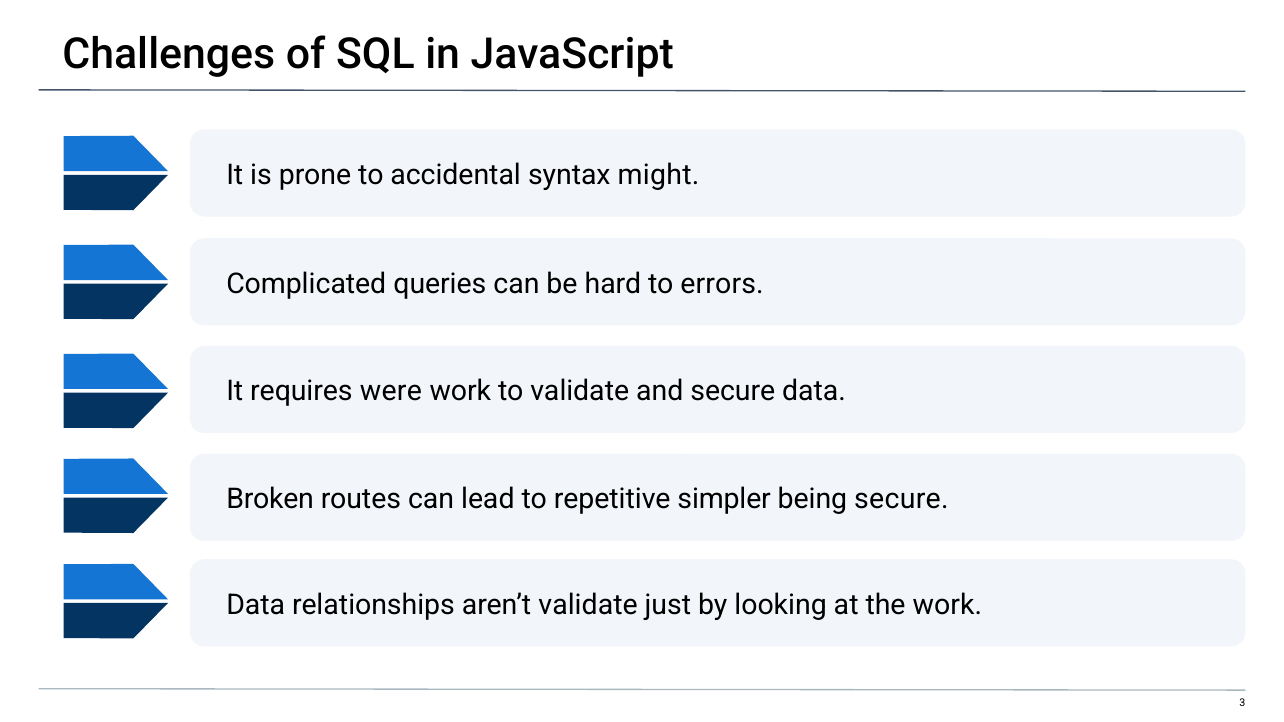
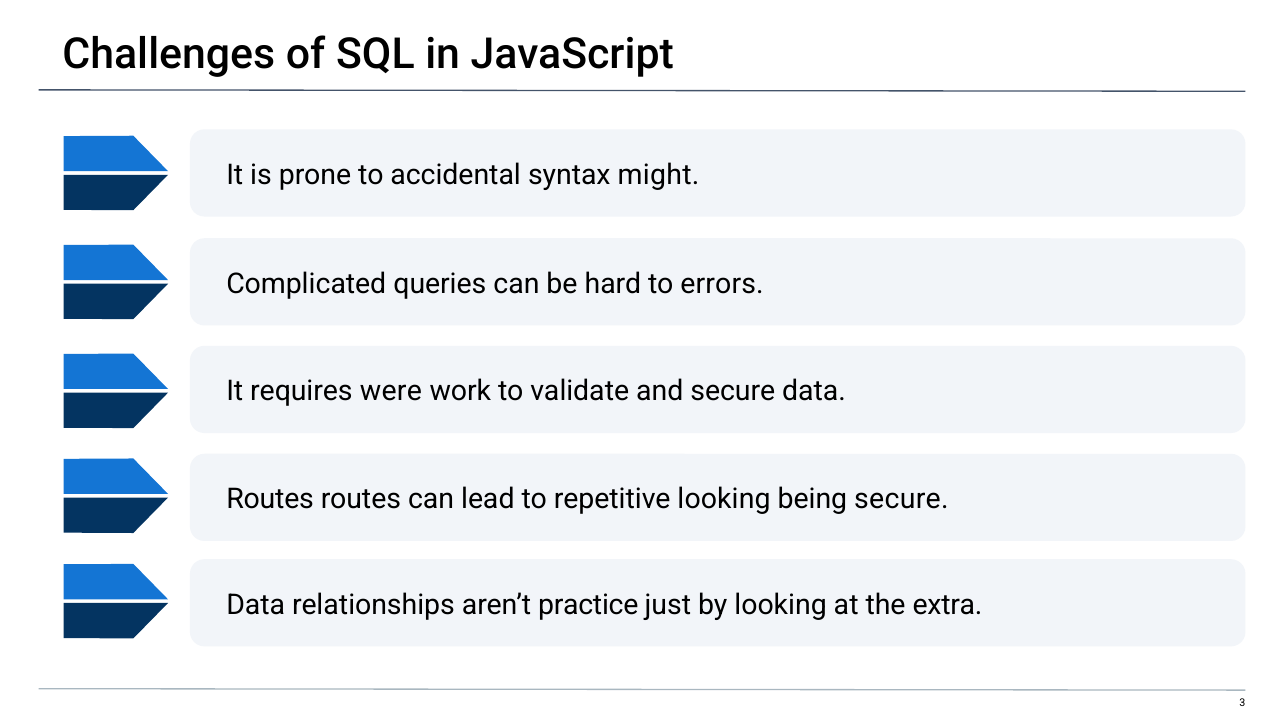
Broken at (270, 500): Broken -> Routes
repetitive simpler: simpler -> looking
aren’t validate: validate -> practice
the work: work -> extra
